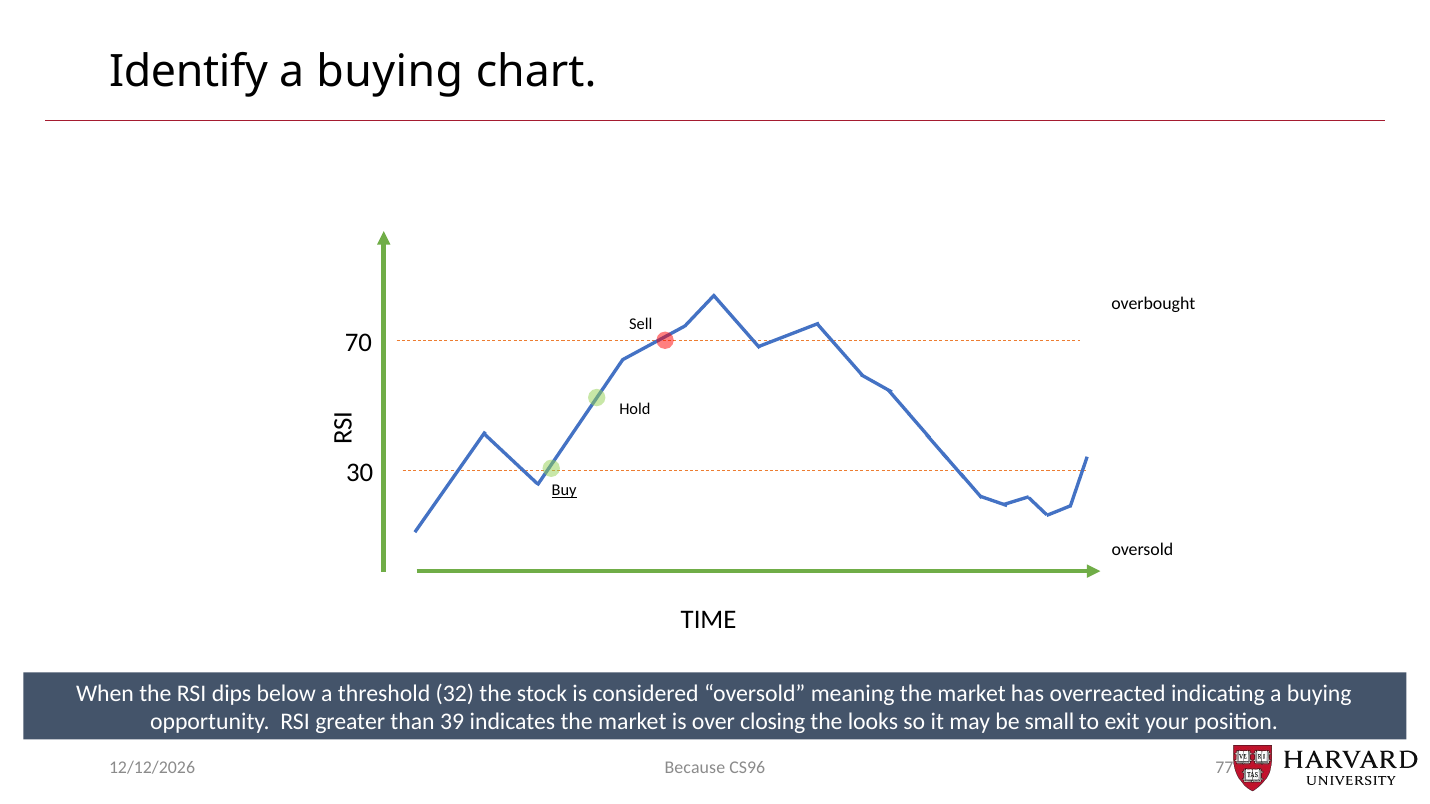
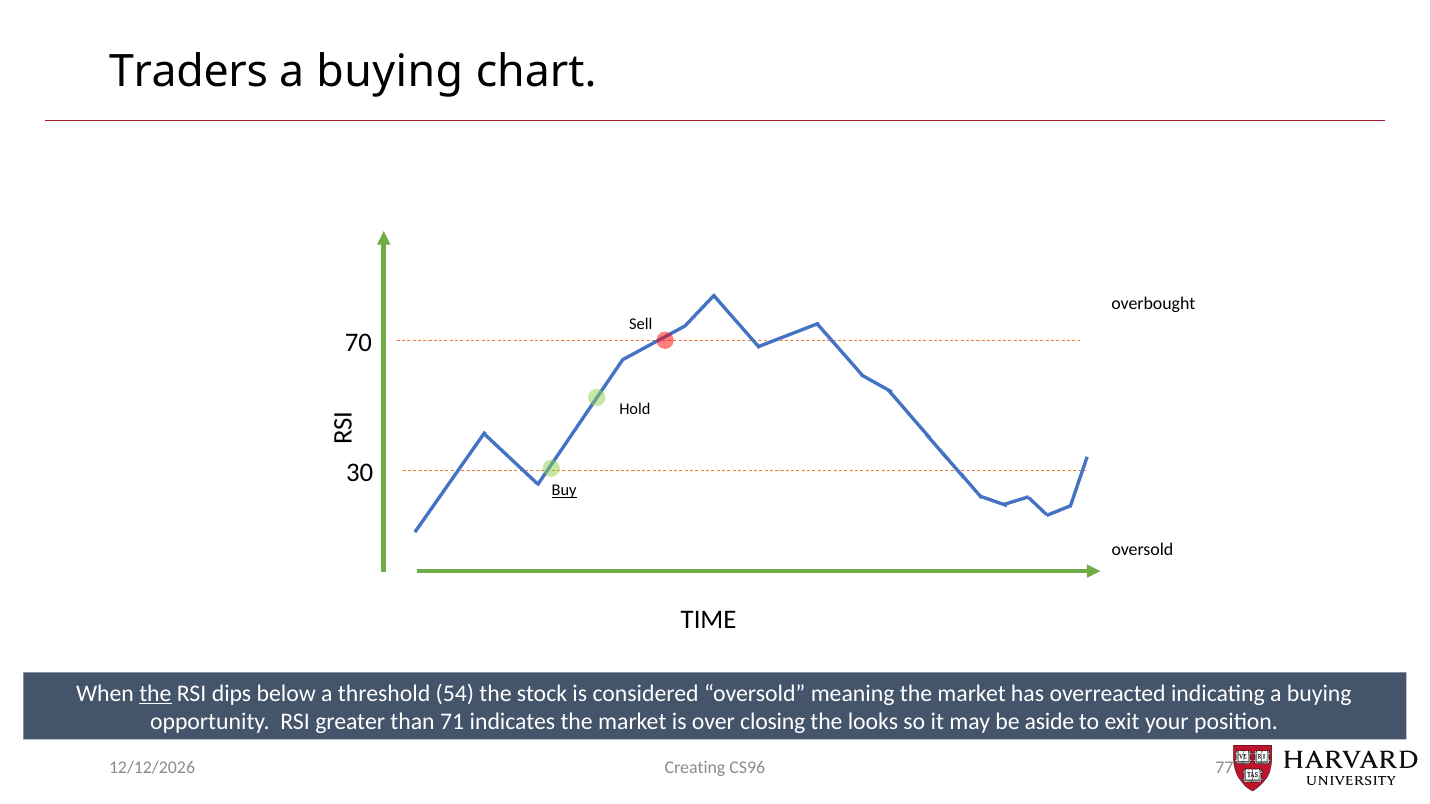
Identify: Identify -> Traders
the at (155, 694) underline: none -> present
32: 32 -> 54
39: 39 -> 71
small: small -> aside
Because: Because -> Creating
